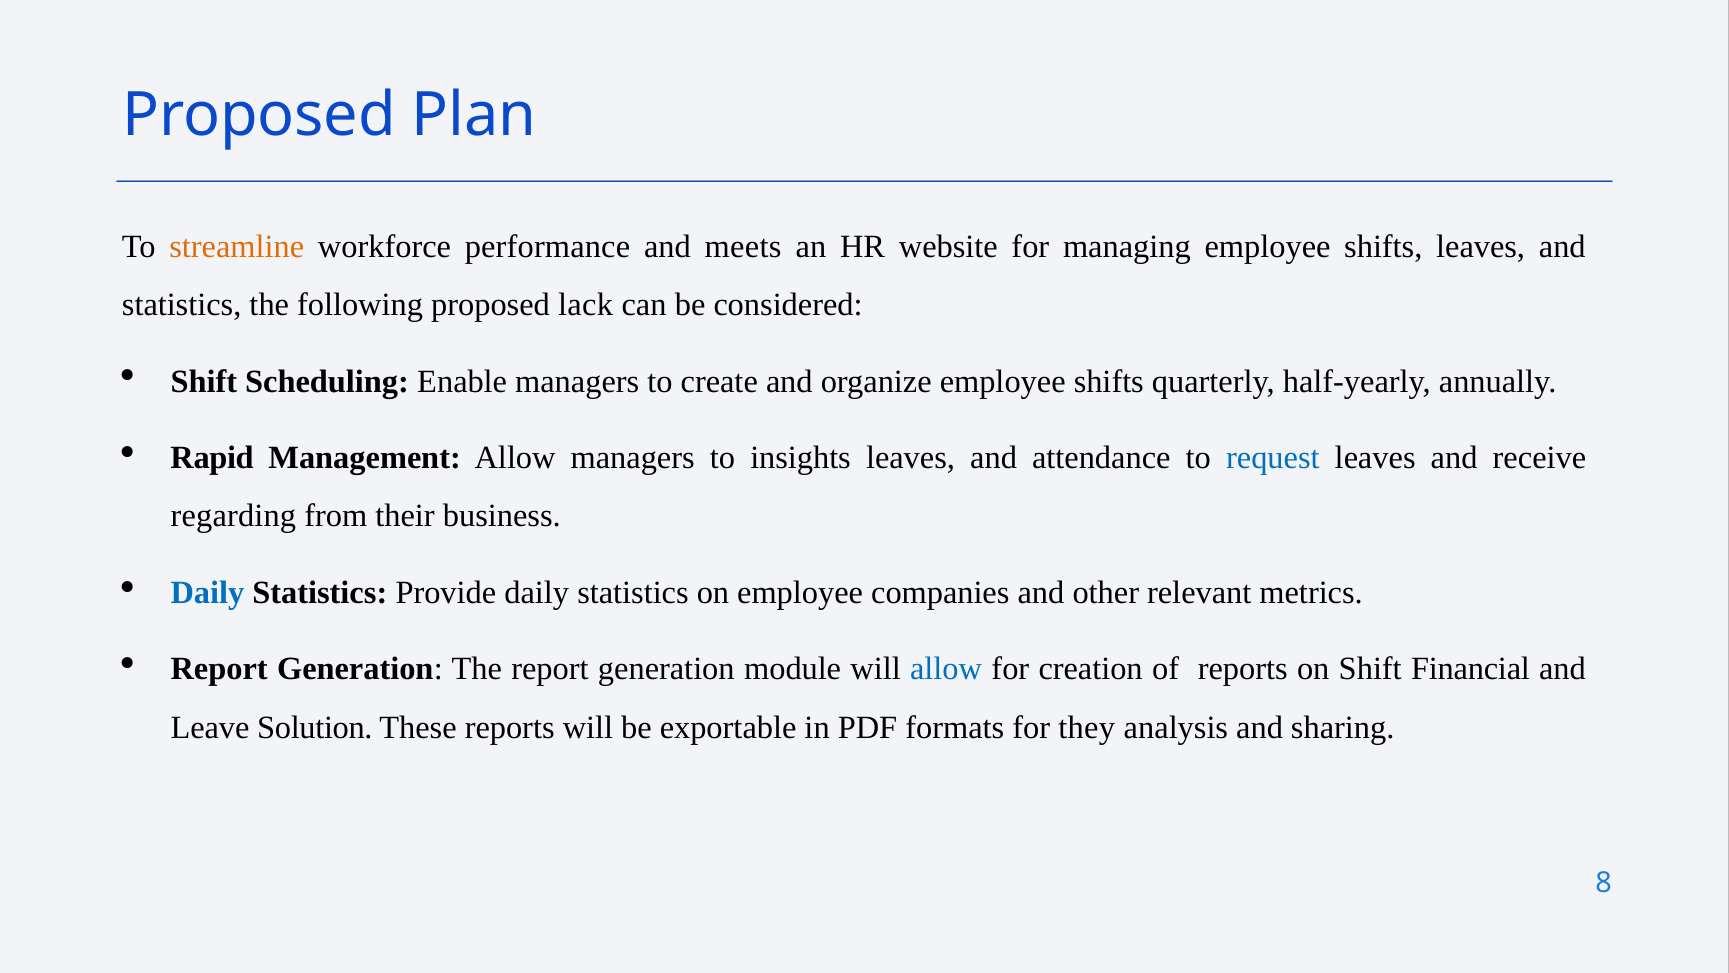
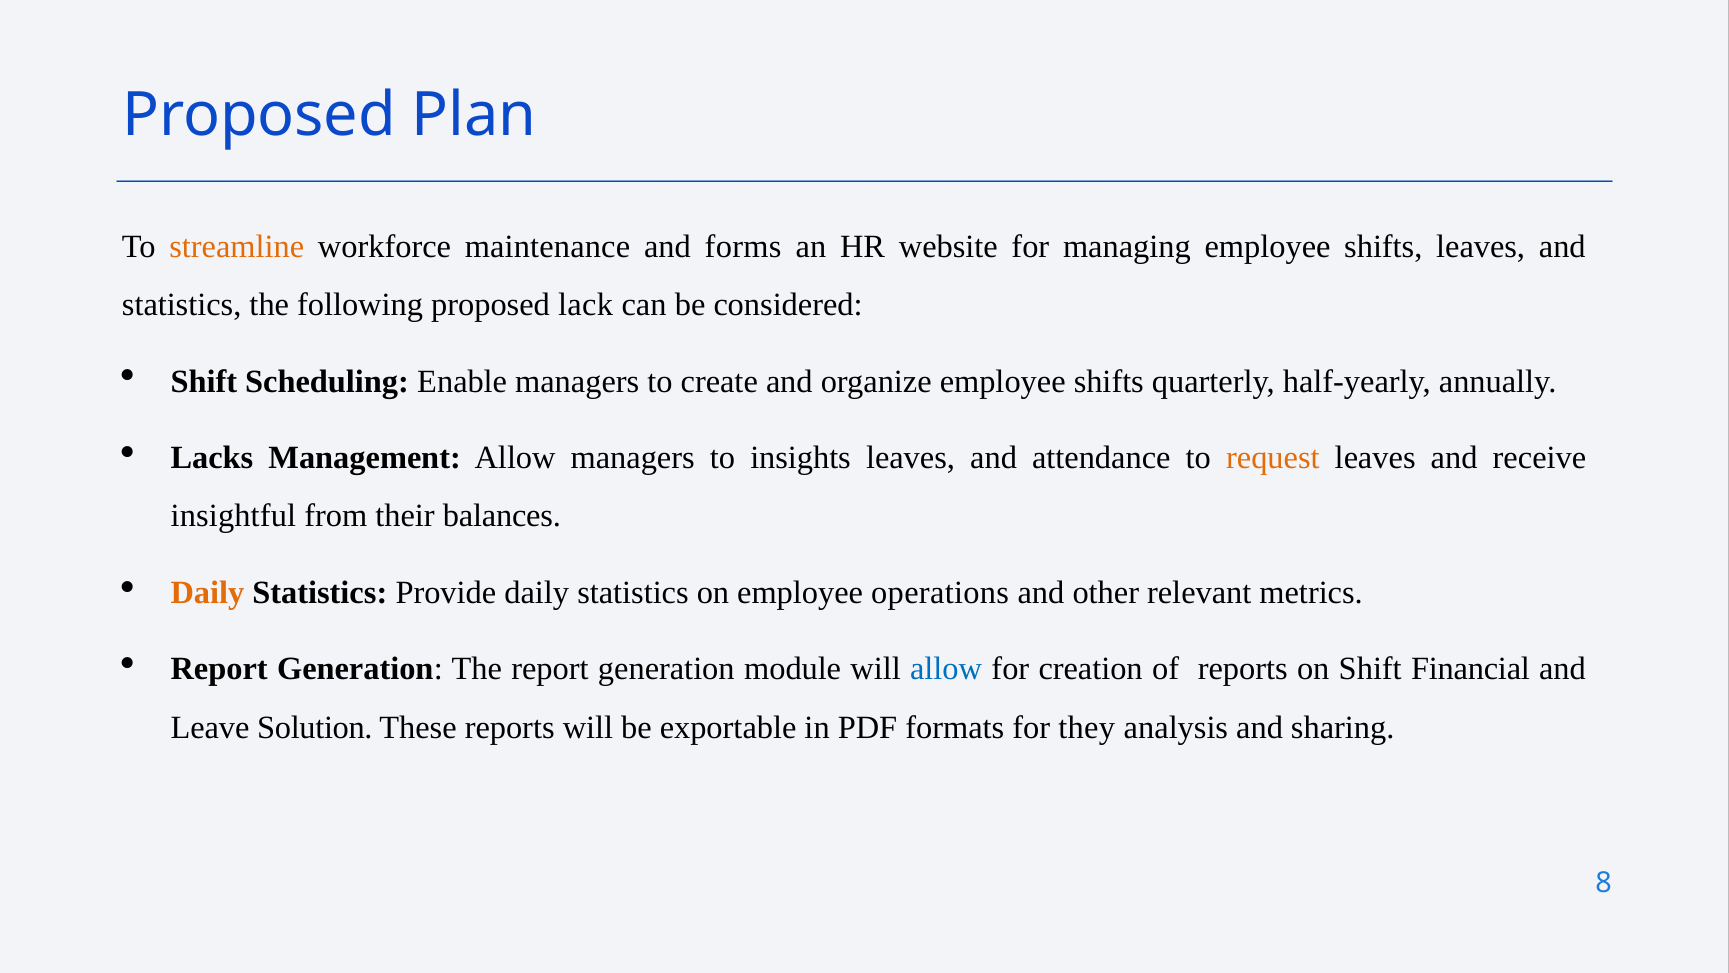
performance: performance -> maintenance
meets: meets -> forms
Rapid: Rapid -> Lacks
request colour: blue -> orange
regarding: regarding -> insightful
business: business -> balances
Daily at (207, 592) colour: blue -> orange
companies: companies -> operations
